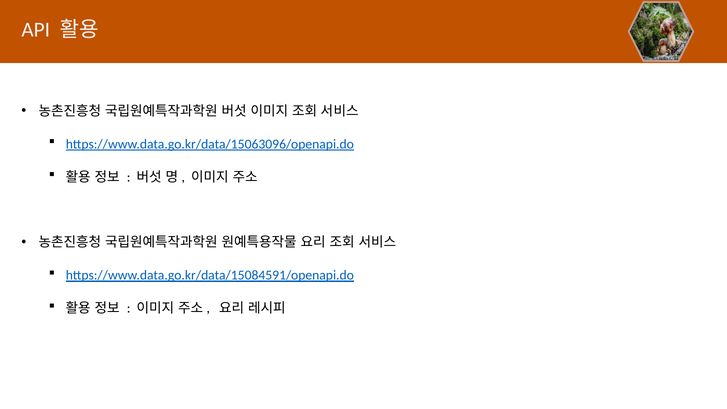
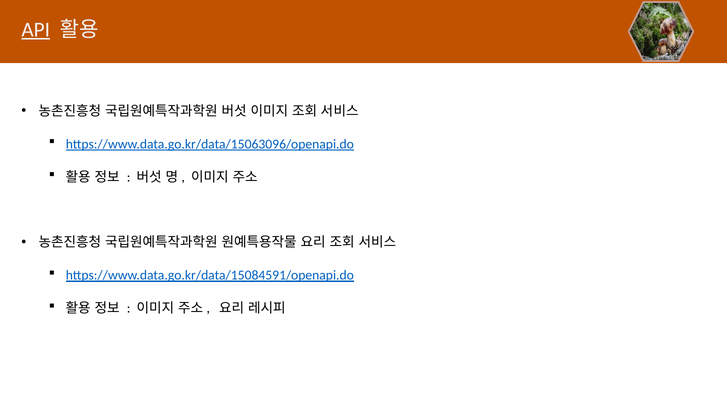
API underline: none -> present
